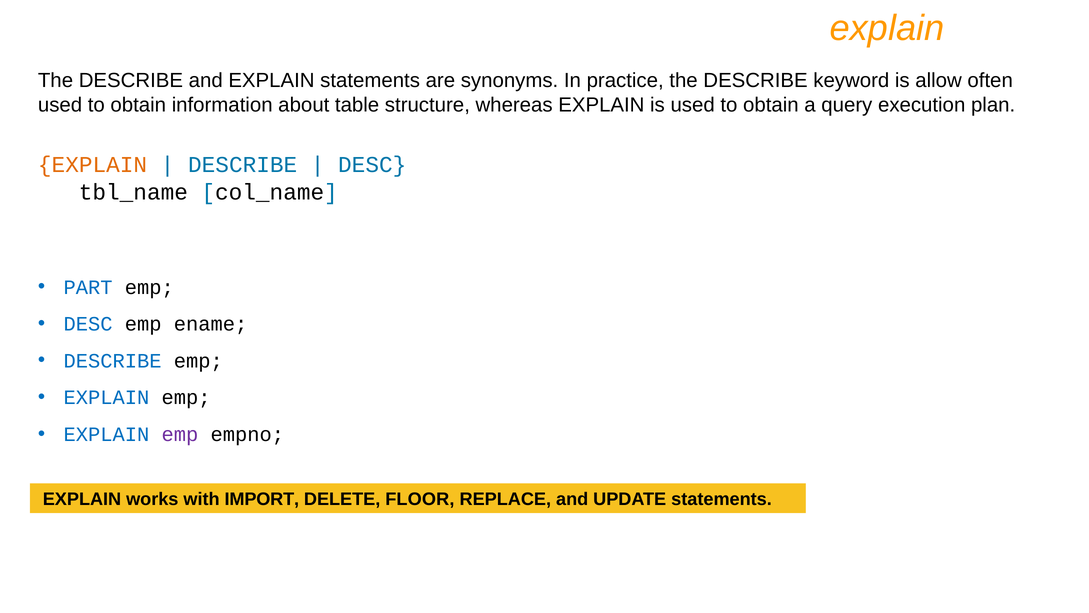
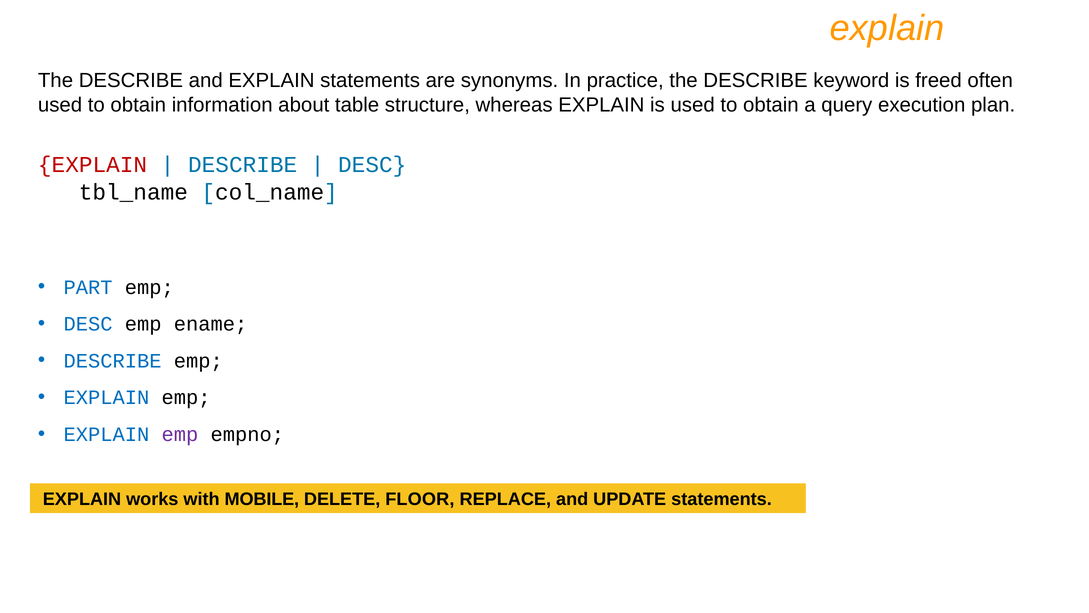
allow: allow -> freed
EXPLAIN at (93, 165) colour: orange -> red
IMPORT: IMPORT -> MOBILE
